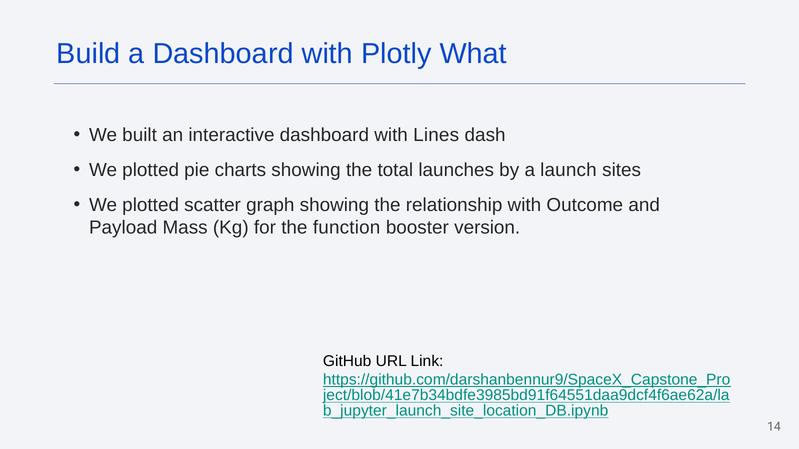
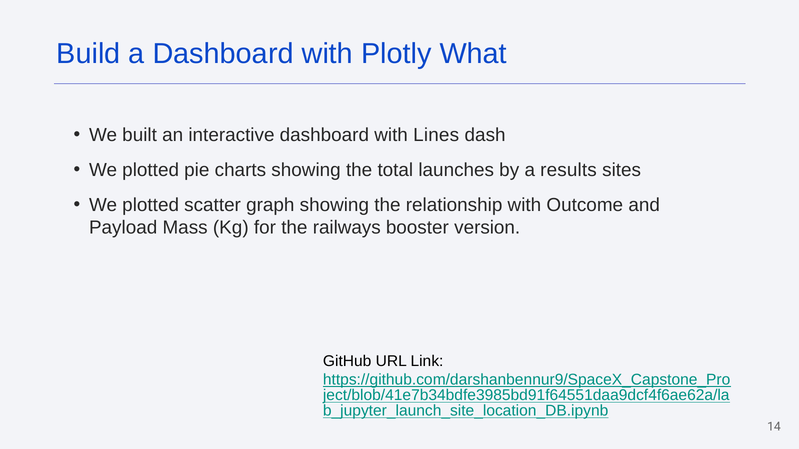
launch: launch -> results
function: function -> railways
